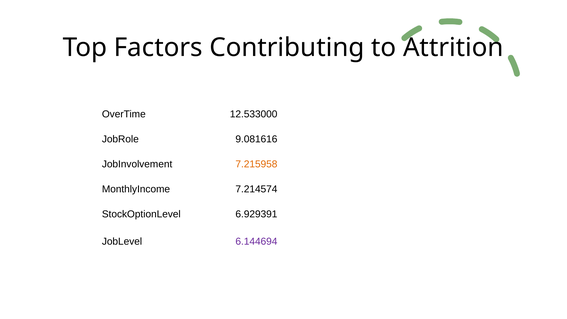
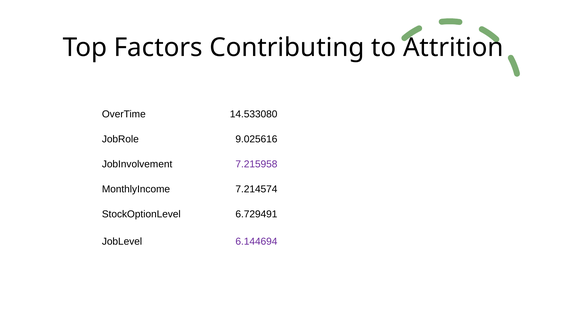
12.533000: 12.533000 -> 14.533080
9.081616: 9.081616 -> 9.025616
7.215958 colour: orange -> purple
6.929391: 6.929391 -> 6.729491
